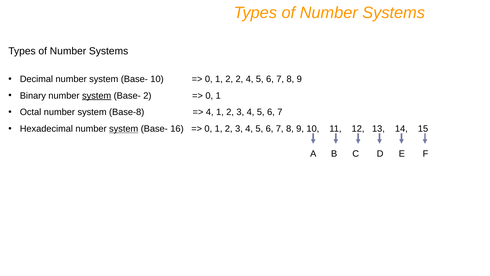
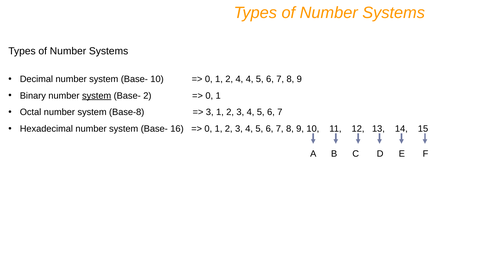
2 2: 2 -> 4
4 at (210, 112): 4 -> 3
system at (124, 129) underline: present -> none
